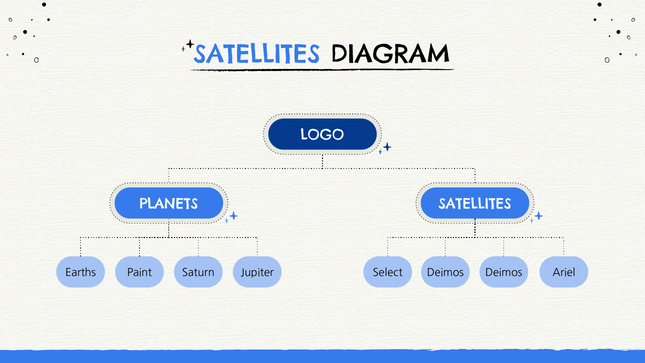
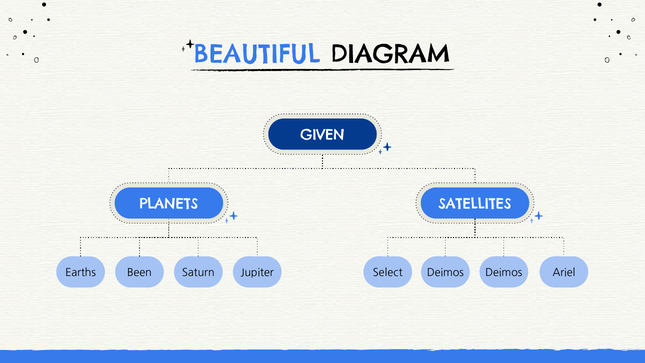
SATELLITES at (257, 55): SATELLITES -> BEAUTIFUL
LOGO: LOGO -> GIVEN
Paint: Paint -> Been
